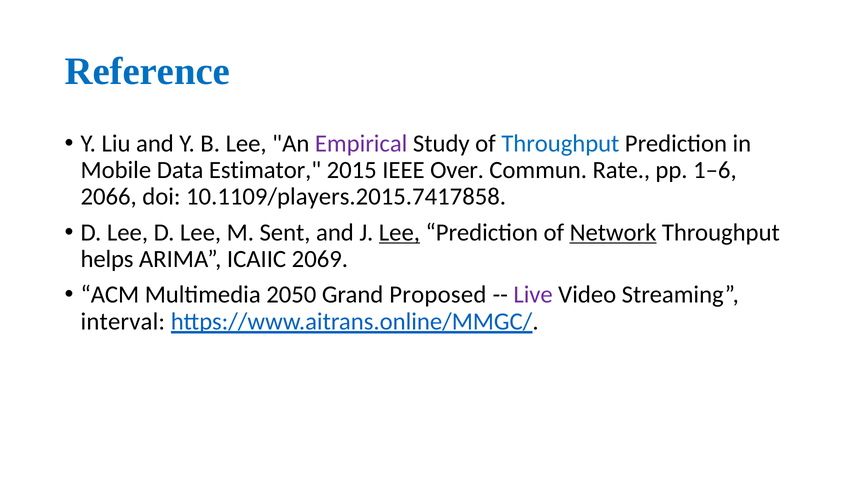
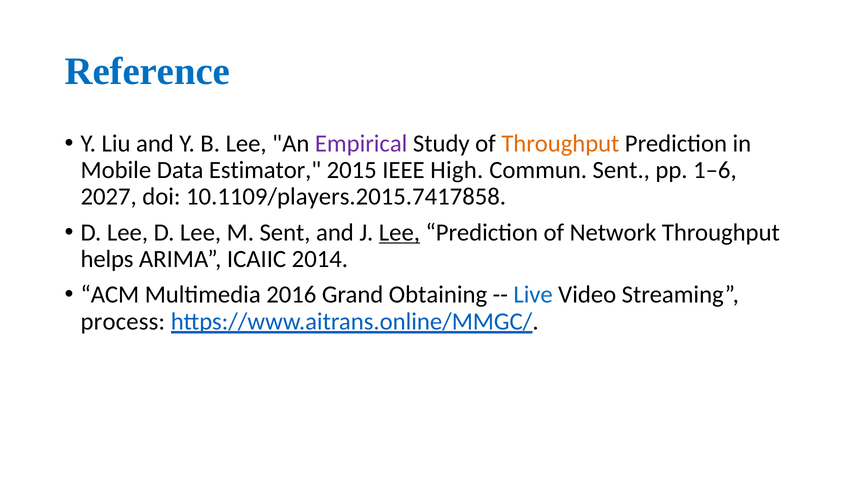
Throughput at (560, 143) colour: blue -> orange
Over: Over -> High
Commun Rate: Rate -> Sent
2066: 2066 -> 2027
Network underline: present -> none
2069: 2069 -> 2014
2050: 2050 -> 2016
Proposed: Proposed -> Obtaining
Live colour: purple -> blue
interval: interval -> process
